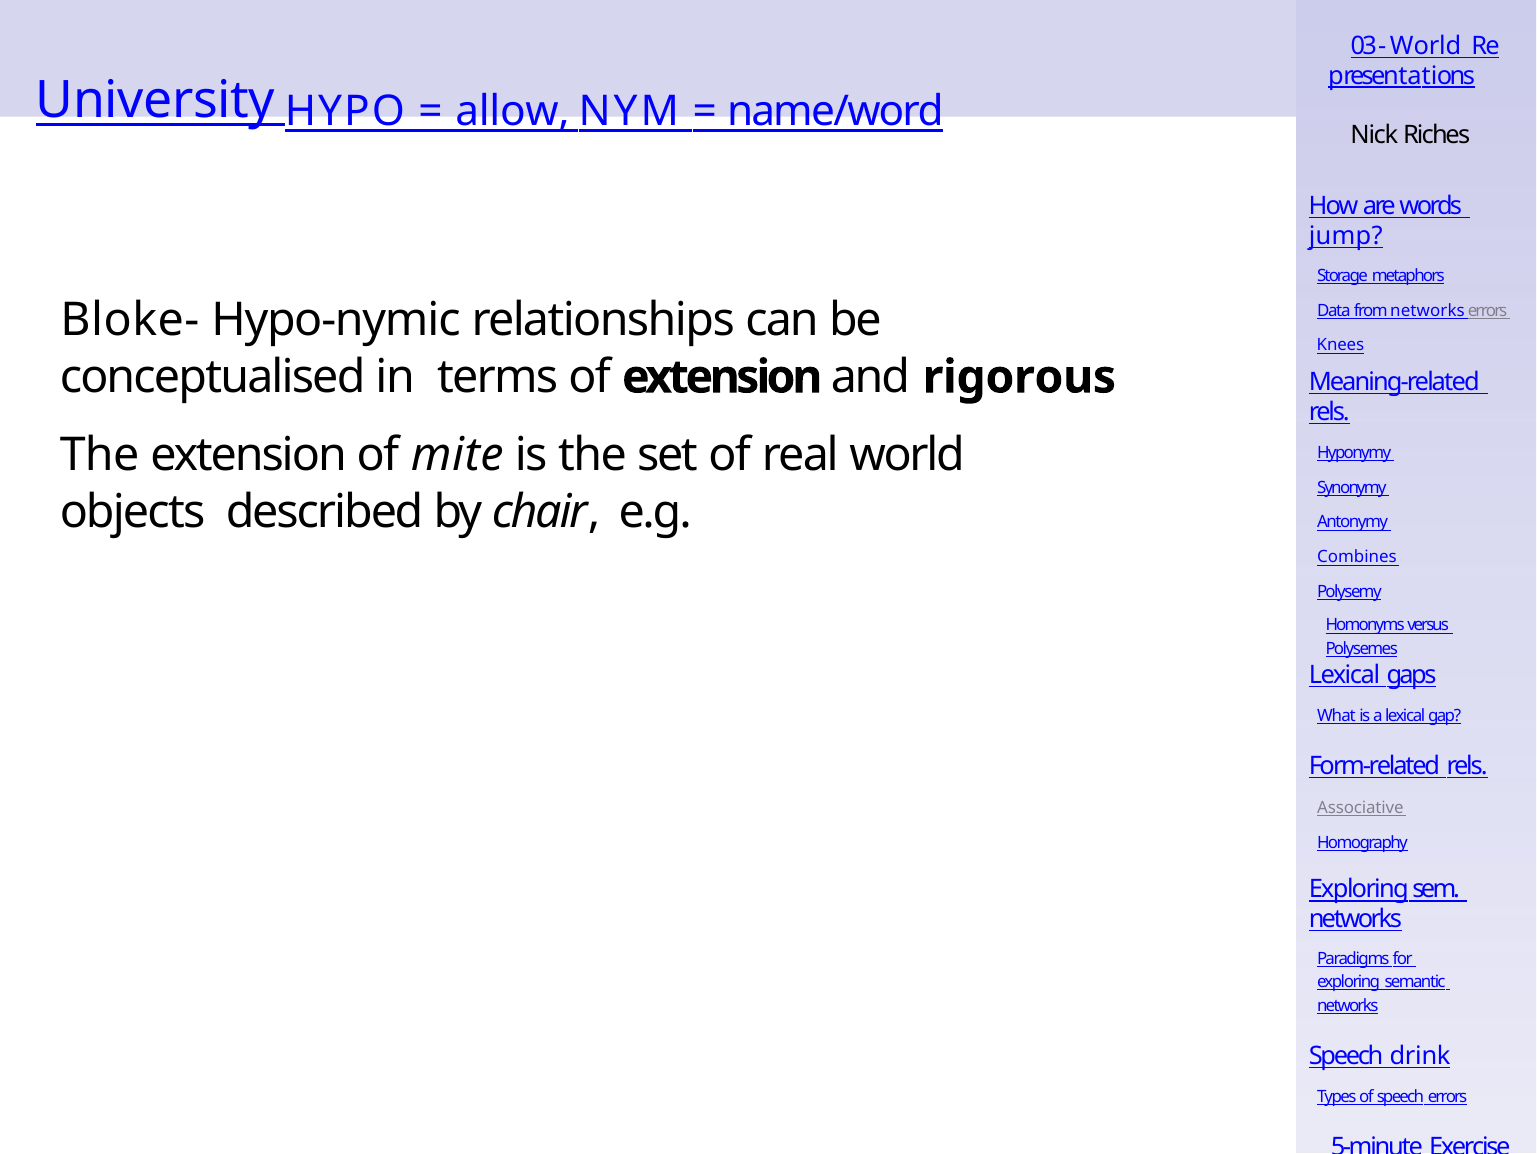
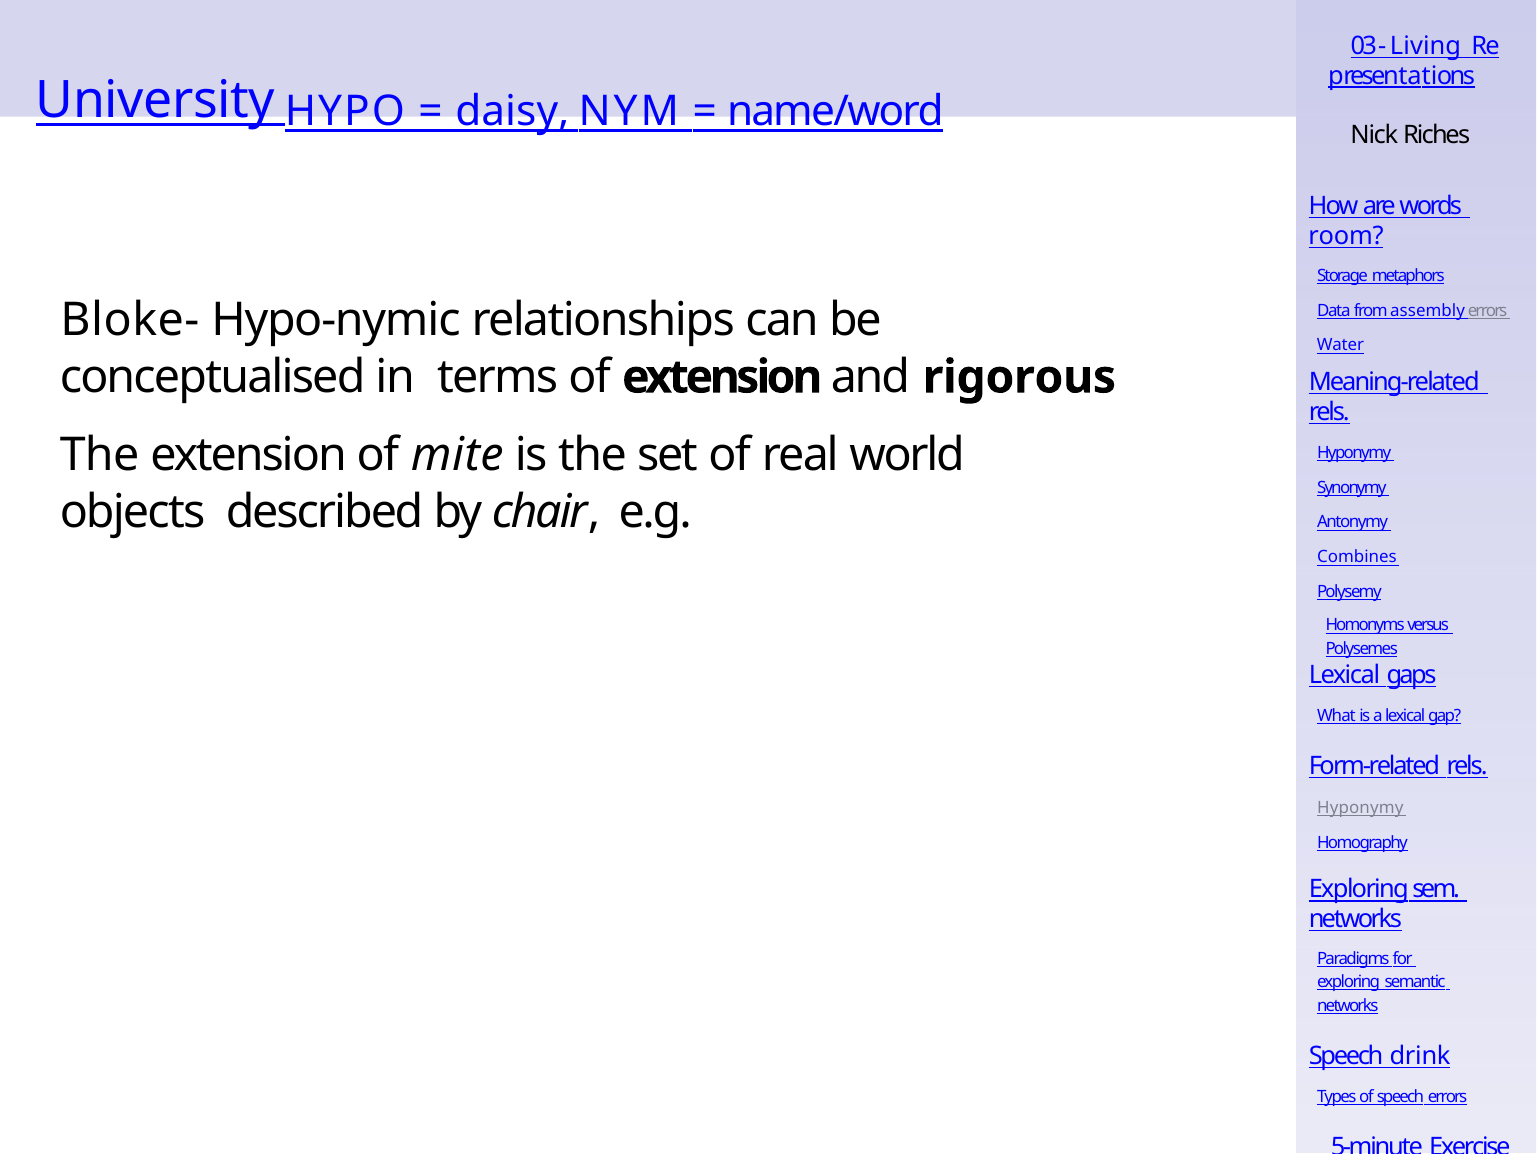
World at (1426, 46): World -> Living
allow: allow -> daisy
jump: jump -> room
from networks: networks -> assembly
Knees: Knees -> Water
Associative at (1360, 808): Associative -> Hyponymy
